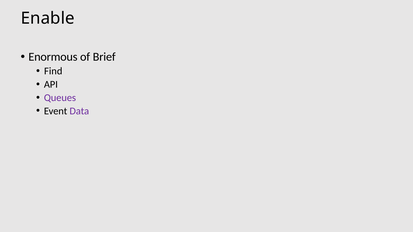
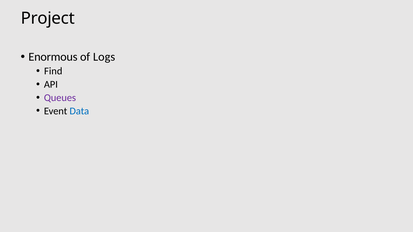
Enable: Enable -> Project
Brief: Brief -> Logs
Data colour: purple -> blue
